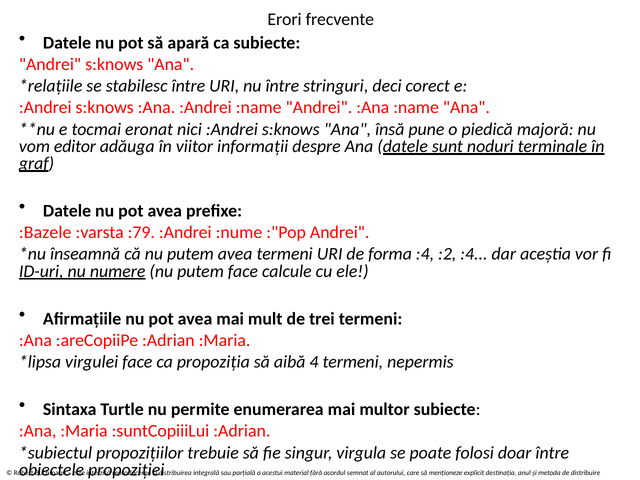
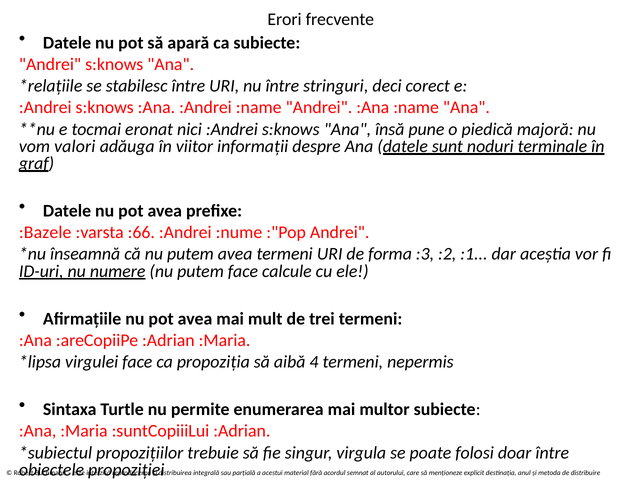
editor: editor -> valori
:79: :79 -> :66
forma :4: :4 -> :3
:2 :4: :4 -> :1
